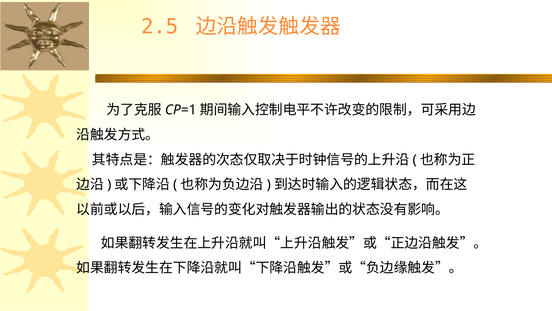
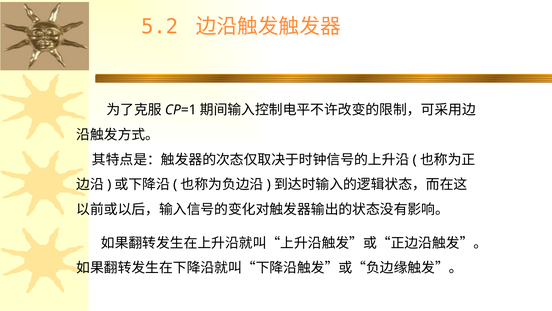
2.5: 2.5 -> 5.2
